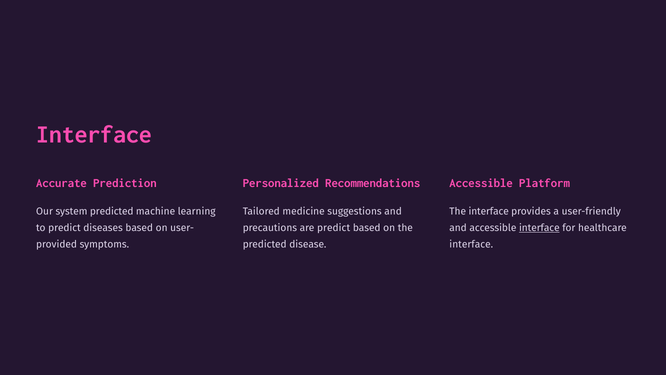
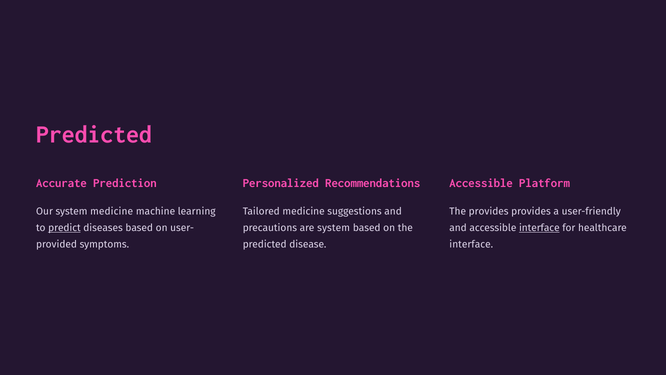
Interface at (94, 134): Interface -> Predicted
system predicted: predicted -> medicine
The interface: interface -> provides
predict at (64, 228) underline: none -> present
are predict: predict -> system
